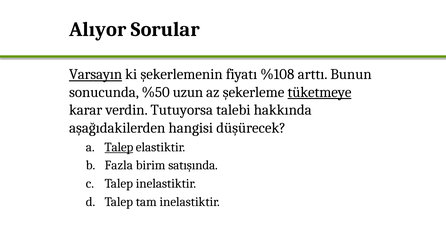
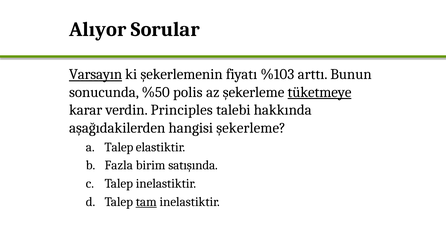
%108: %108 -> %103
uzun: uzun -> polis
Tutuyorsa: Tutuyorsa -> Principles
hangisi düşürecek: düşürecek -> şekerleme
Talep at (119, 147) underline: present -> none
tam underline: none -> present
